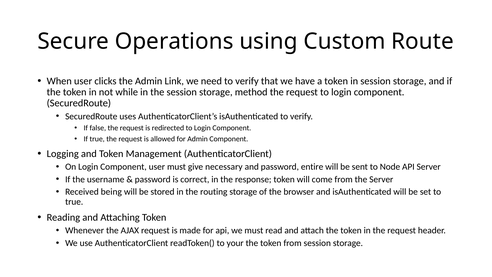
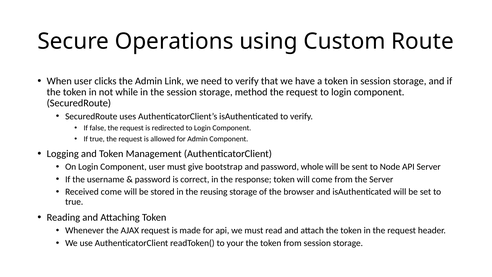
necessary: necessary -> bootstrap
entire: entire -> whole
Received being: being -> come
routing: routing -> reusing
